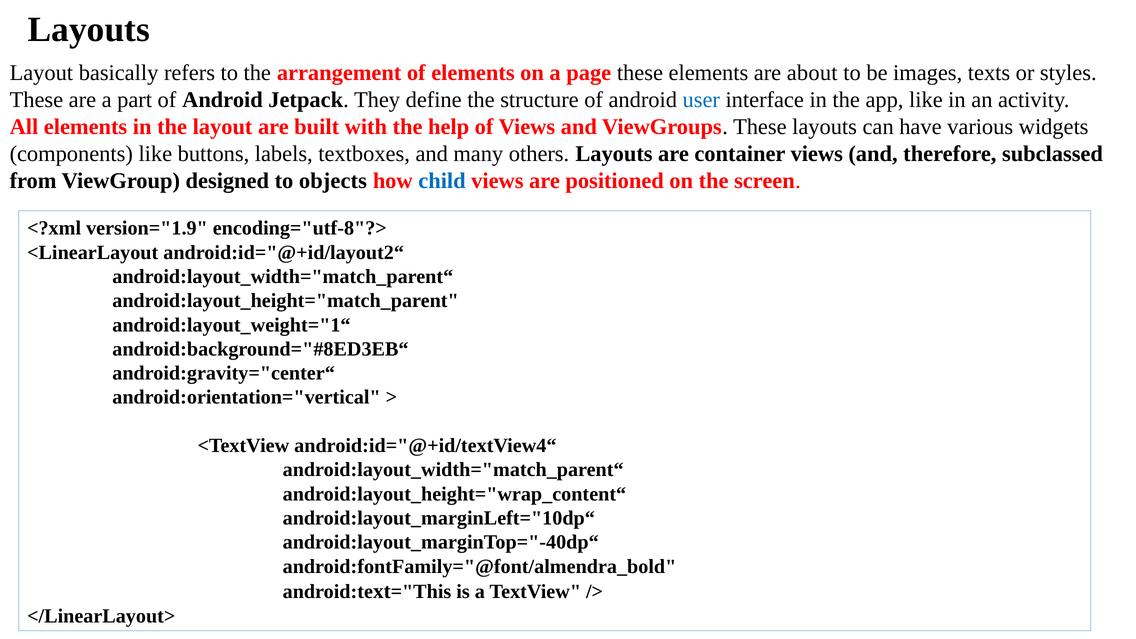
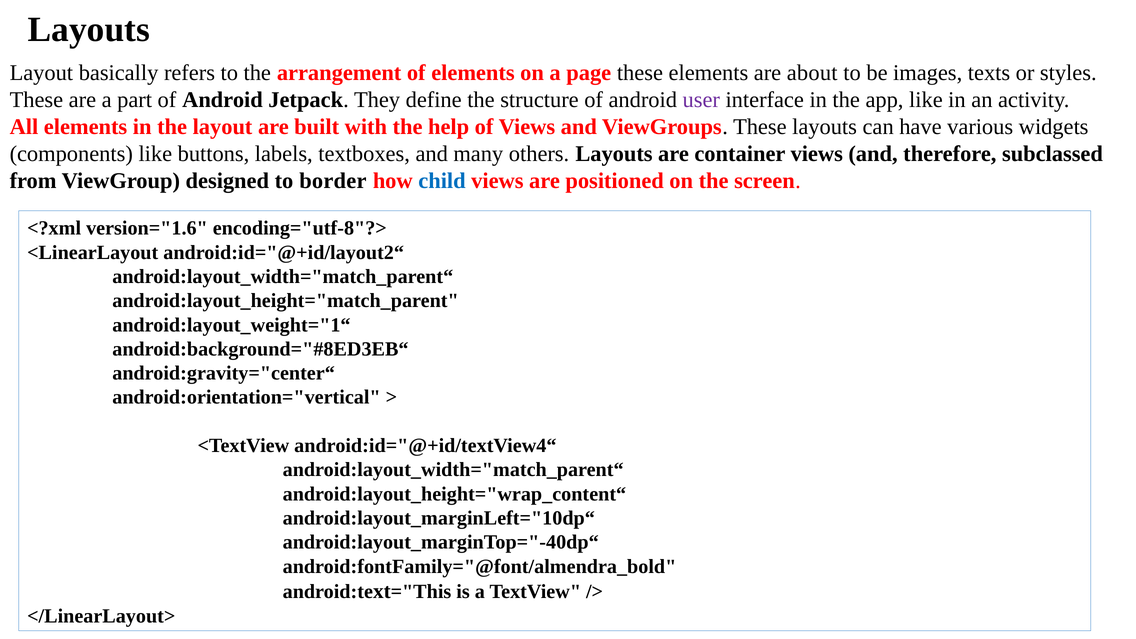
user colour: blue -> purple
objects: objects -> border
version="1.9: version="1.9 -> version="1.6
